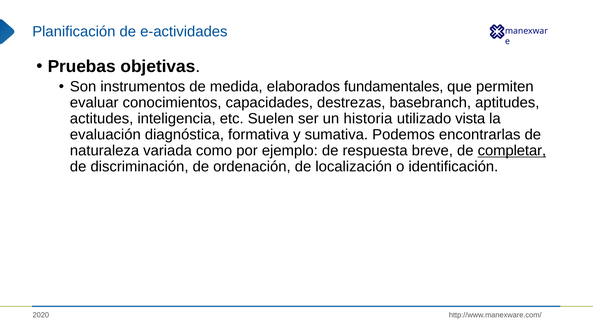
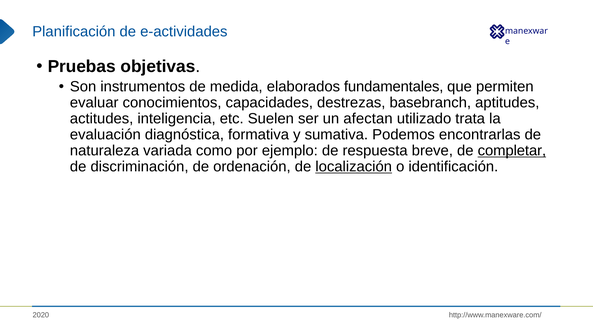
historia: historia -> afectan
vista: vista -> trata
localización underline: none -> present
